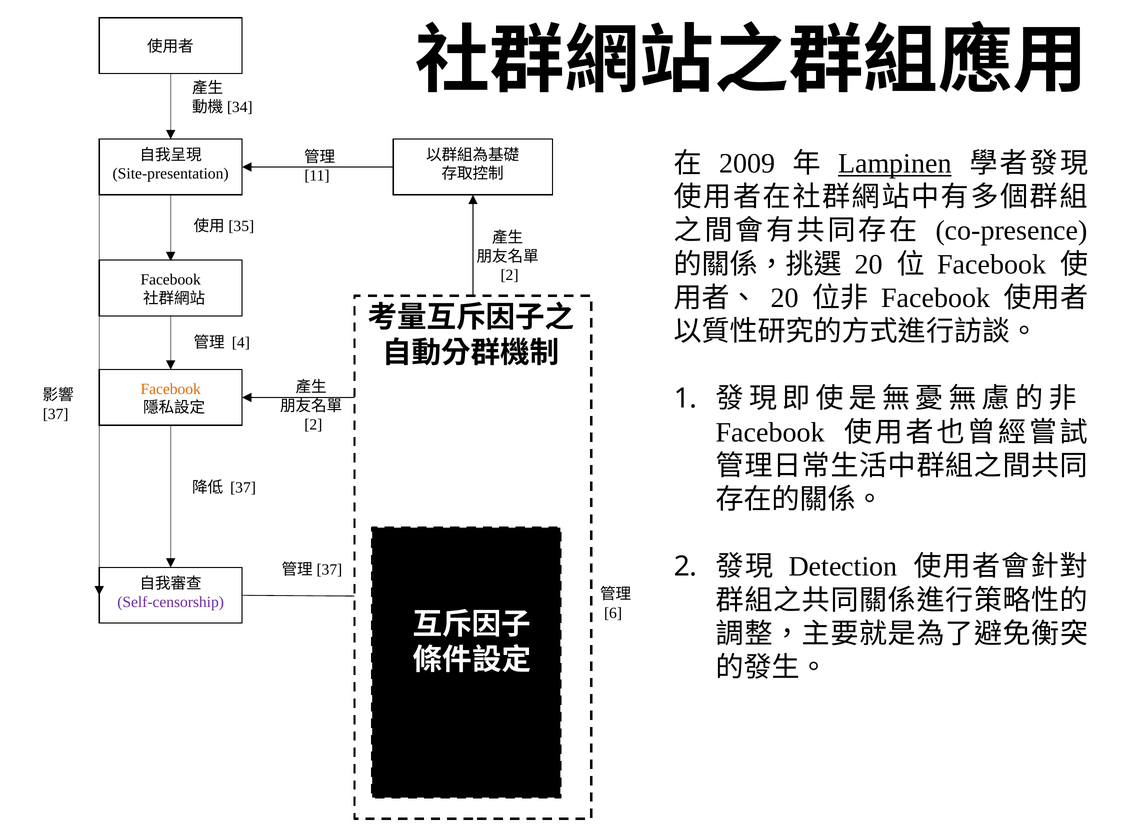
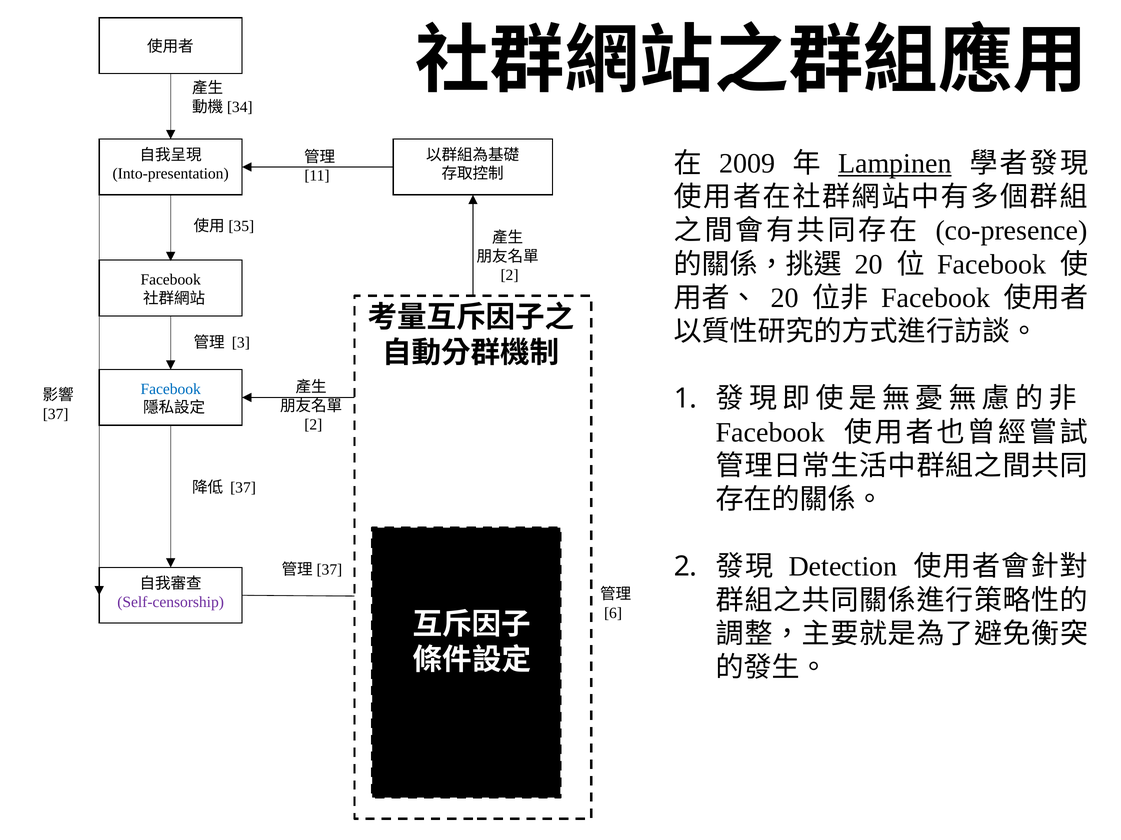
Site-presentation: Site-presentation -> Into-presentation
4: 4 -> 3
Facebook at (171, 390) colour: orange -> blue
